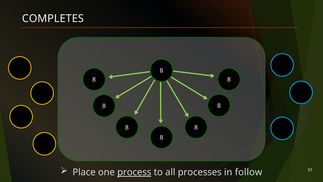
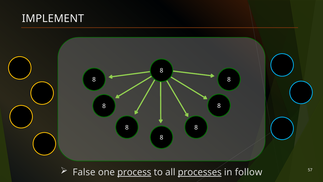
COMPLETES: COMPLETES -> IMPLEMENT
Place: Place -> False
processes underline: none -> present
